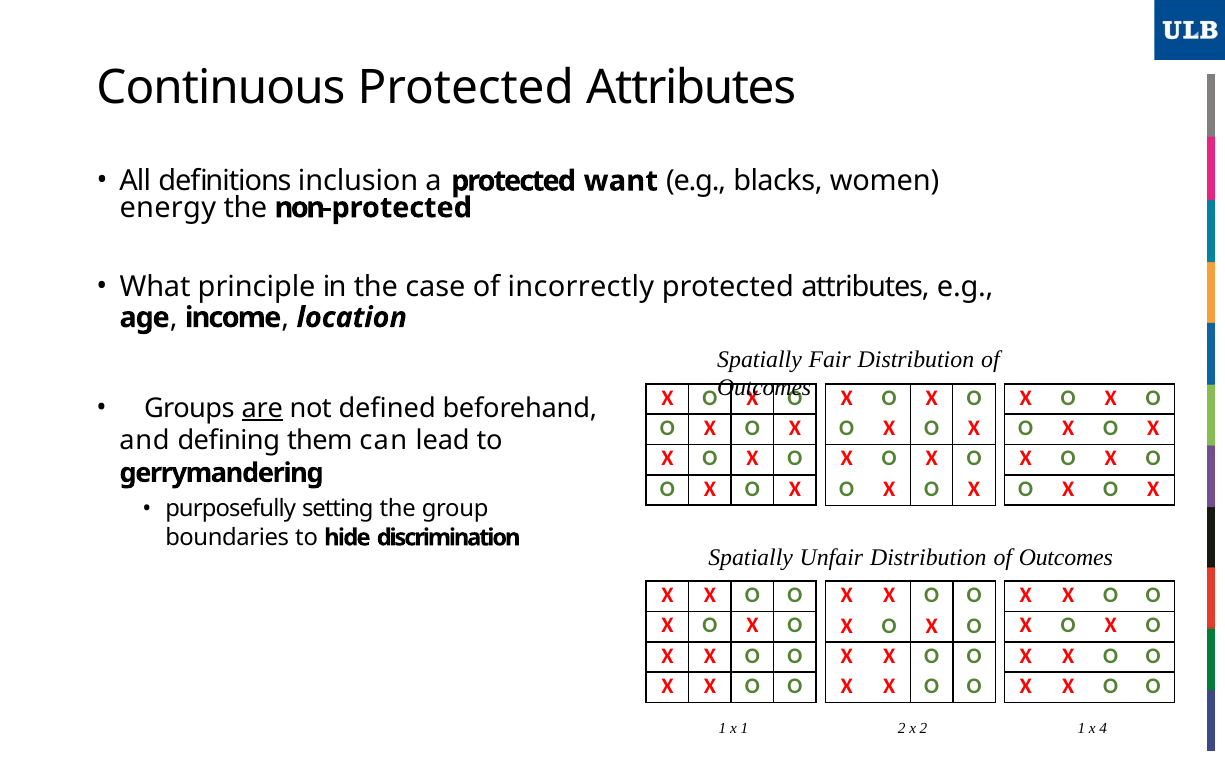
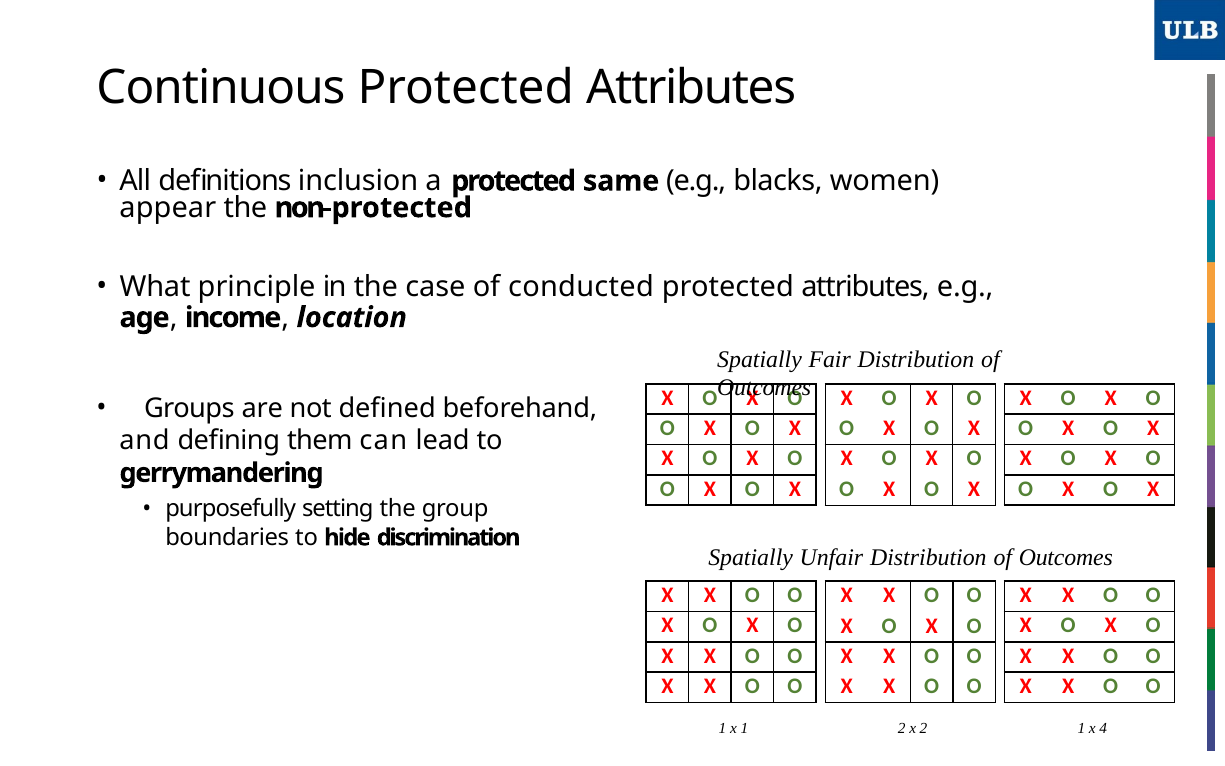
want: want -> same
energy: energy -> appear
incorrectly: incorrectly -> conducted
are underline: present -> none
